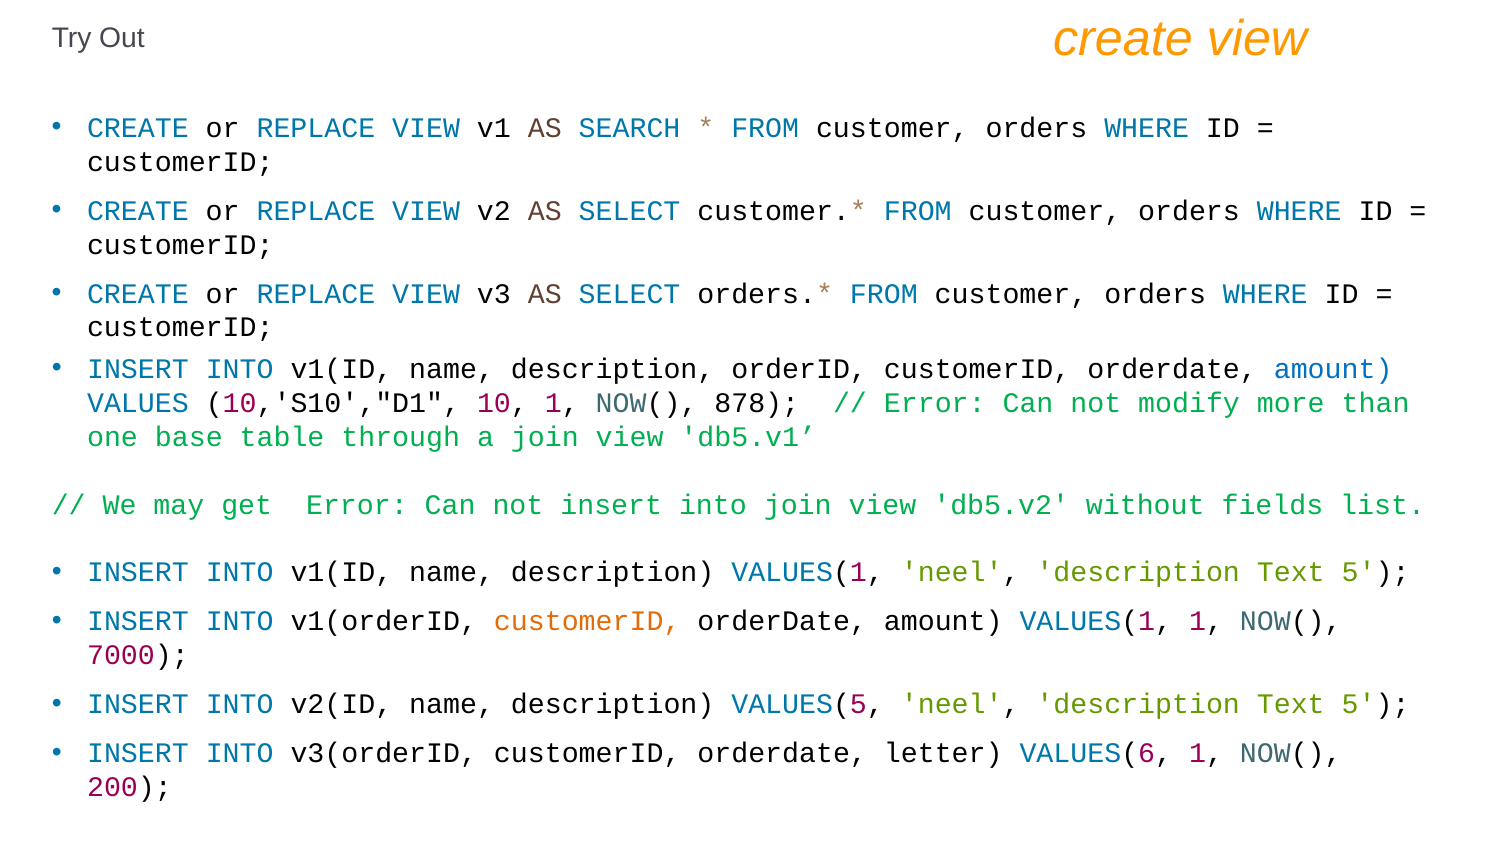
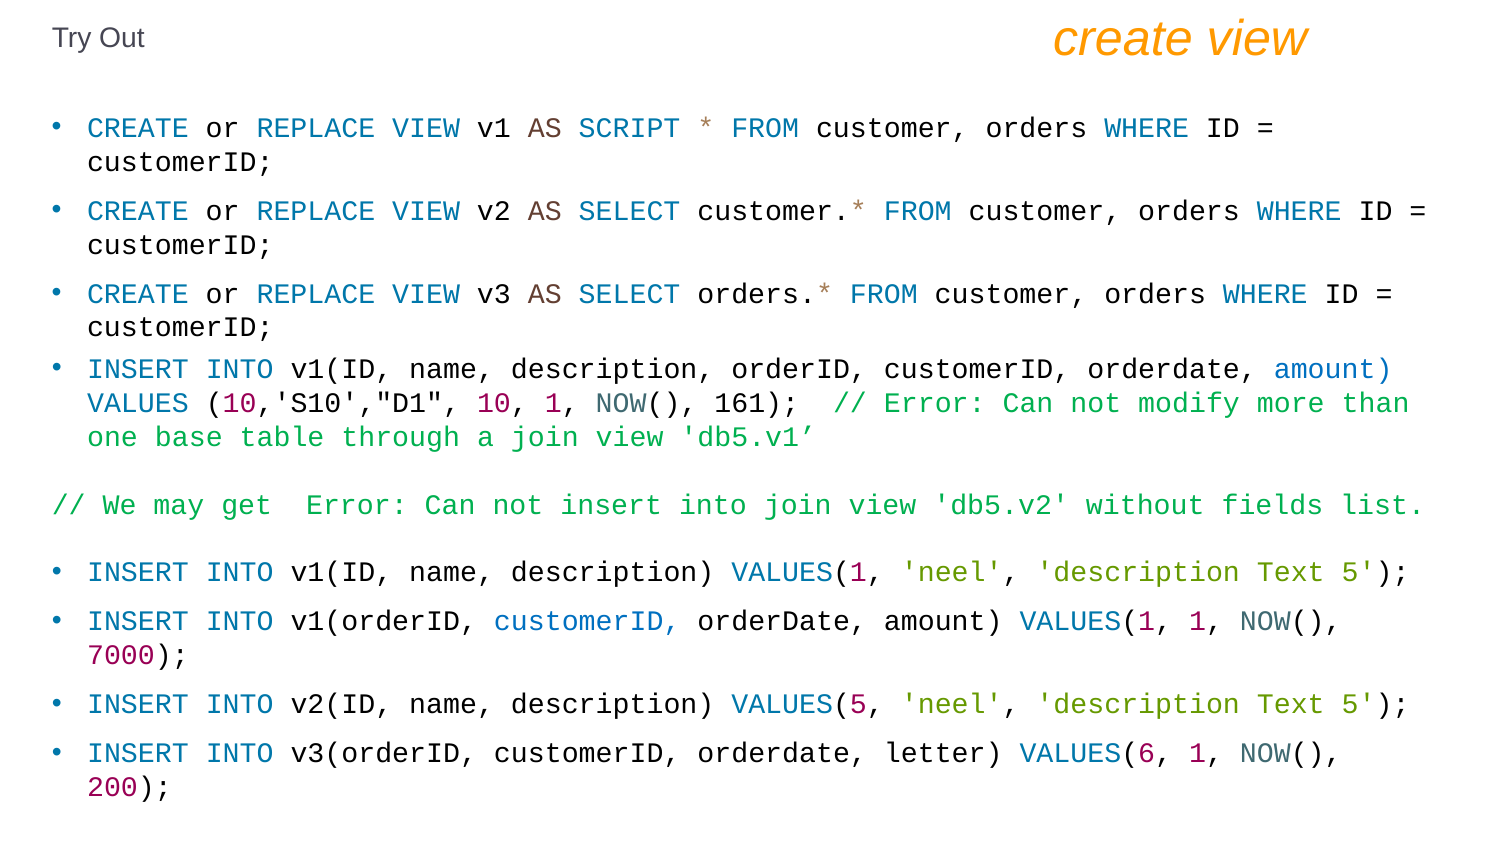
SEARCH: SEARCH -> SCRIPT
878: 878 -> 161
customerID at (587, 621) colour: orange -> blue
